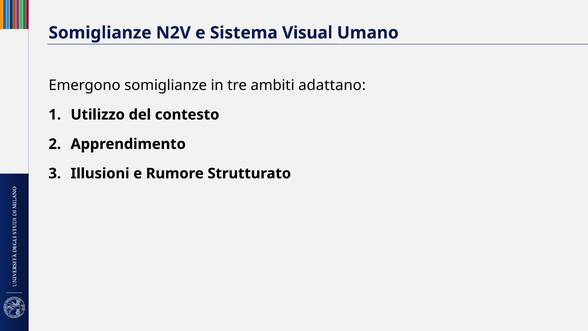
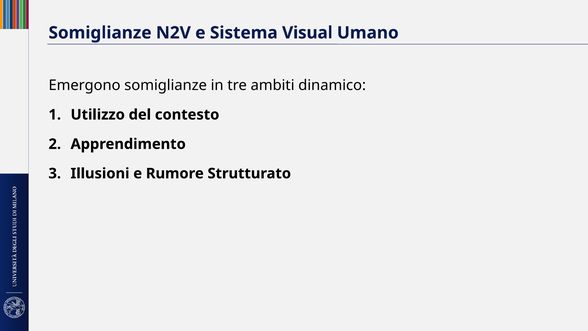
adattano: adattano -> dinamico
